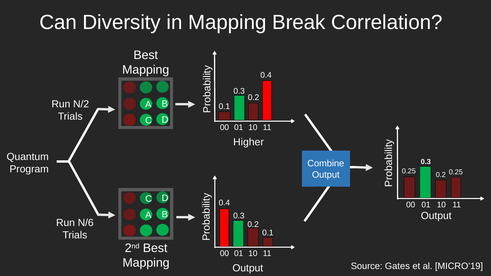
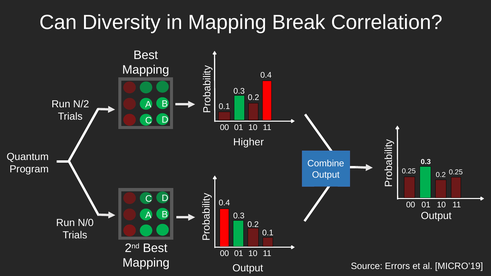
N/6: N/6 -> N/0
Gates: Gates -> Errors
